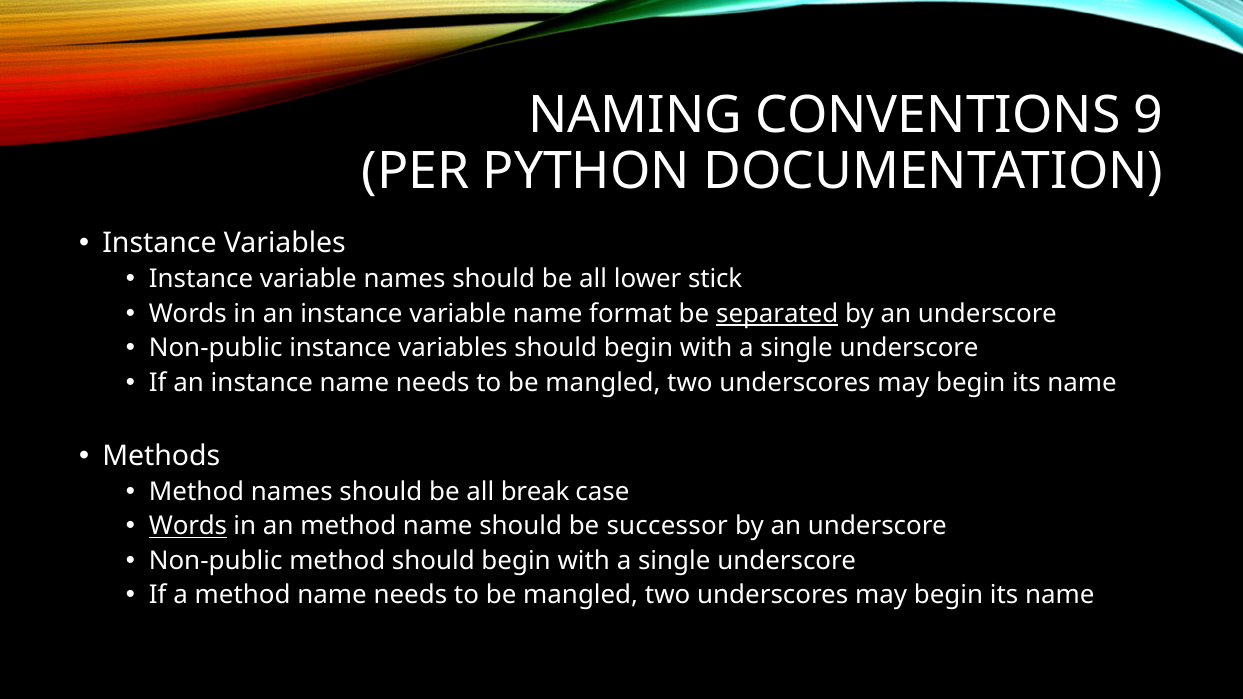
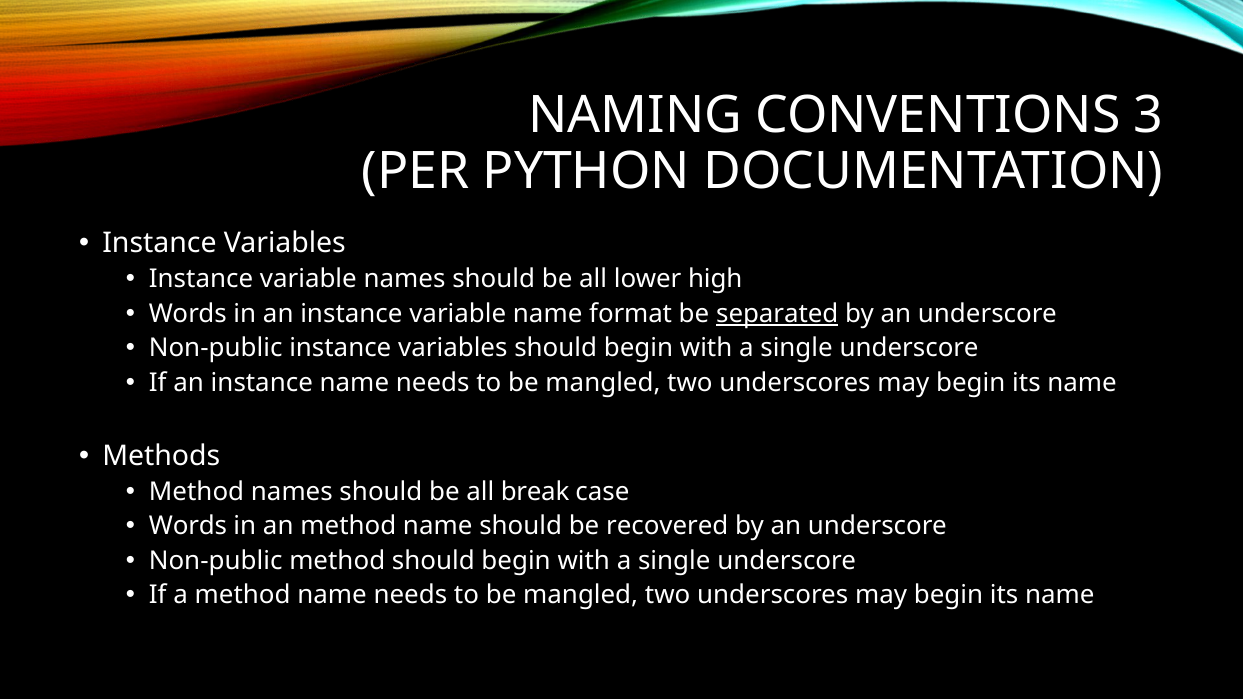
9: 9 -> 3
stick: stick -> high
Words at (188, 526) underline: present -> none
successor: successor -> recovered
